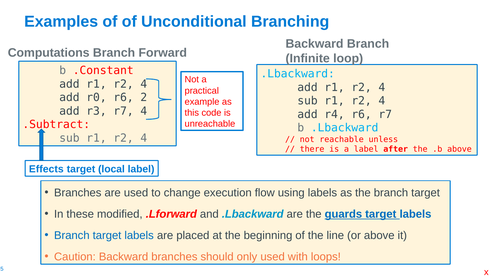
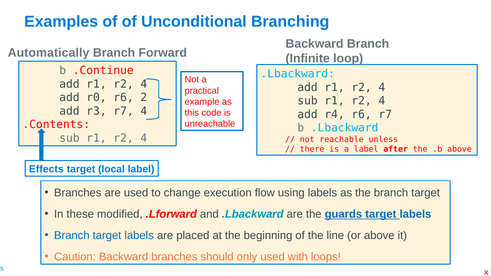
Computations: Computations -> Automatically
.Constant: .Constant -> .Continue
.Subtract: .Subtract -> .Contents
